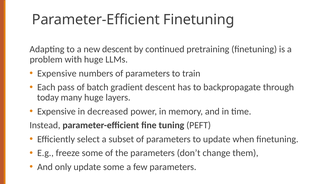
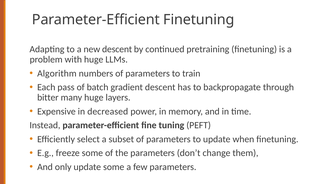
Expensive at (57, 74): Expensive -> Algorithm
today: today -> bitter
